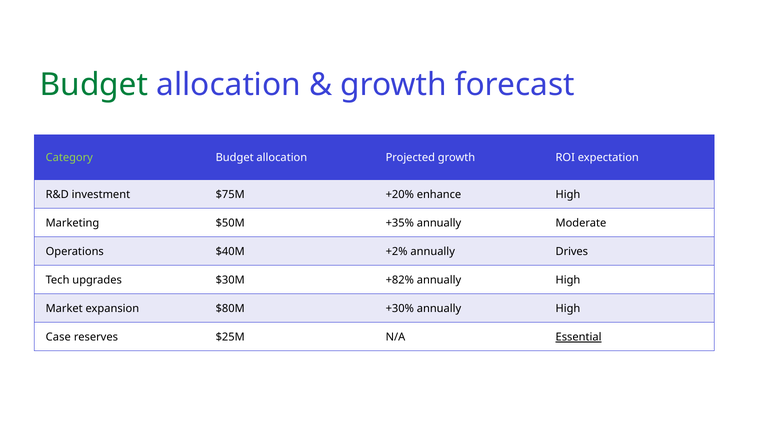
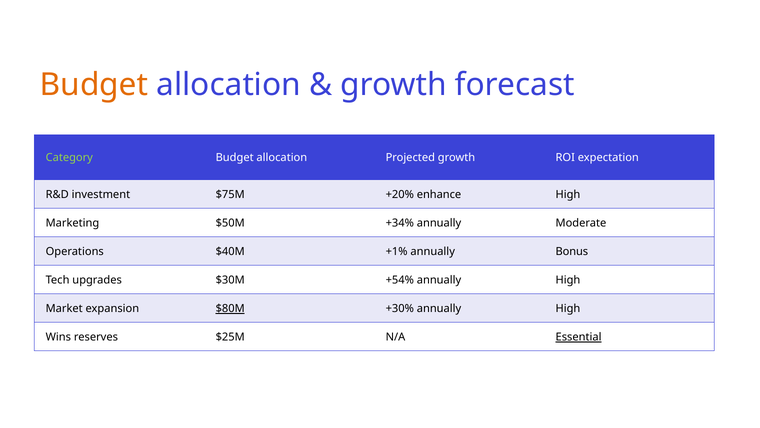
Budget at (94, 85) colour: green -> orange
+35%: +35% -> +34%
+2%: +2% -> +1%
Drives: Drives -> Bonus
+82%: +82% -> +54%
$80M underline: none -> present
Case: Case -> Wins
